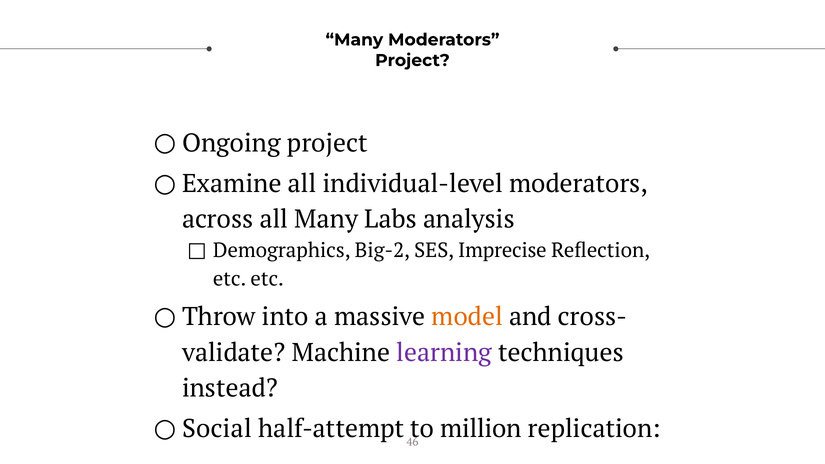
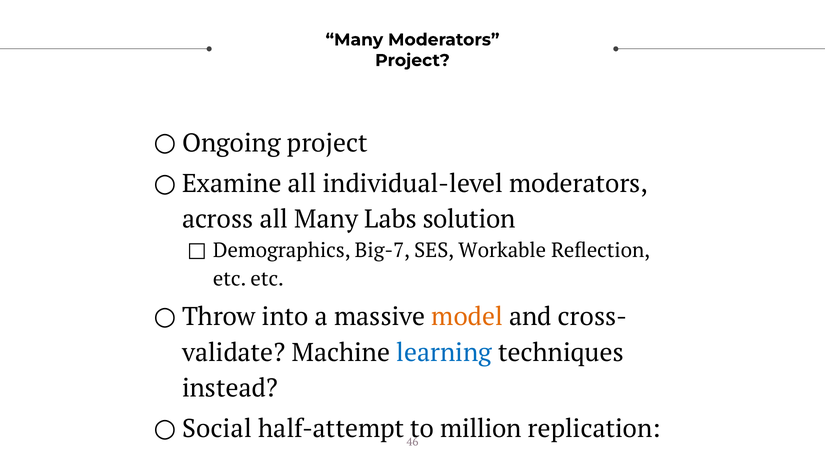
analysis: analysis -> solution
Big-2: Big-2 -> Big-7
Imprecise: Imprecise -> Workable
learning colour: purple -> blue
